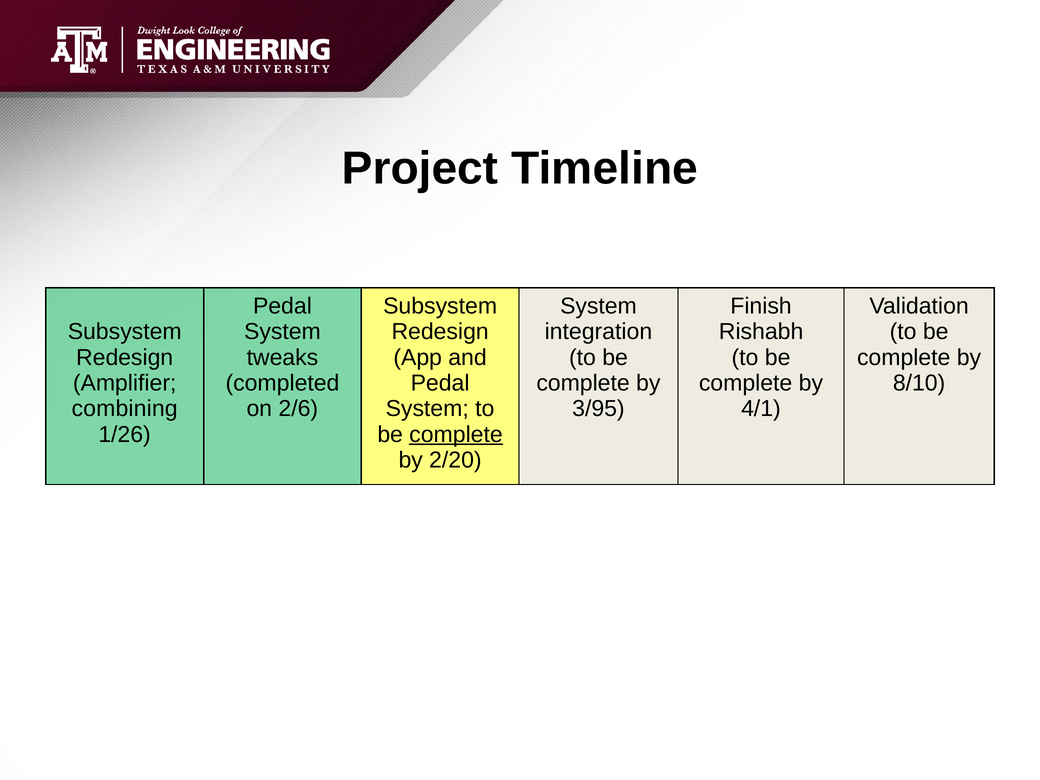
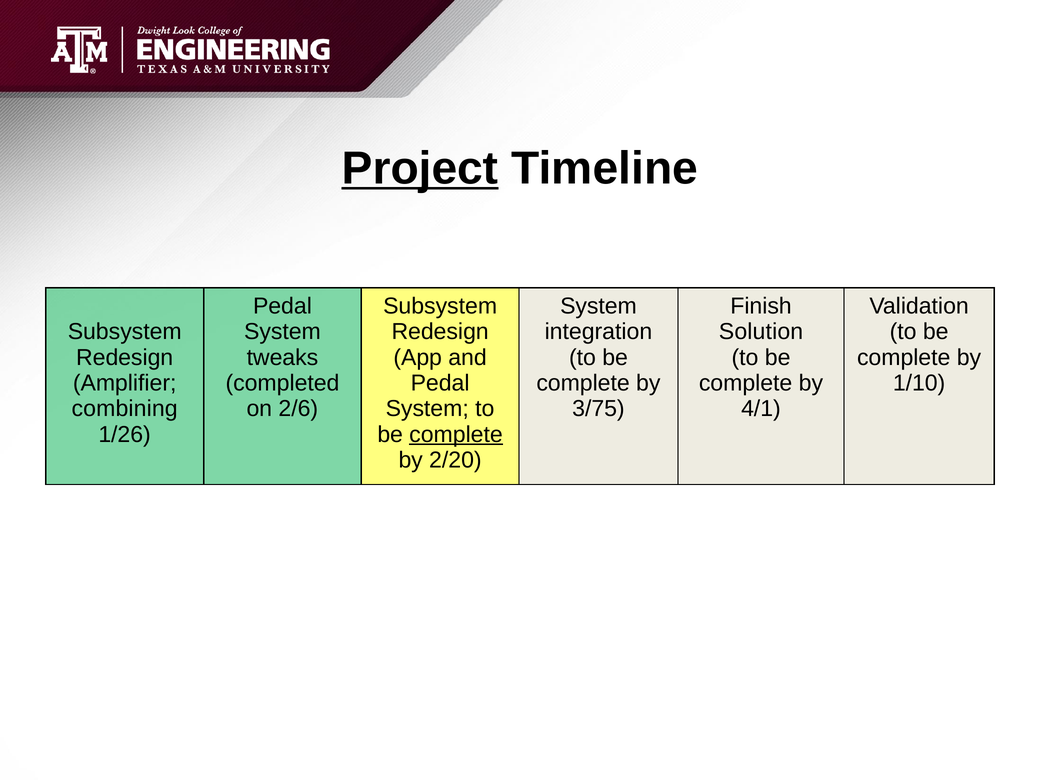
Project underline: none -> present
Rishabh: Rishabh -> Solution
8/10: 8/10 -> 1/10
3/95: 3/95 -> 3/75
